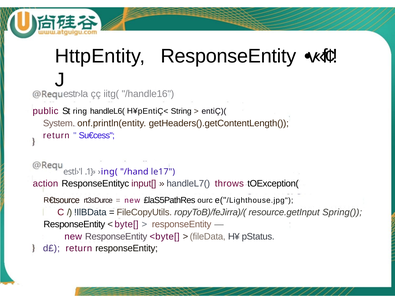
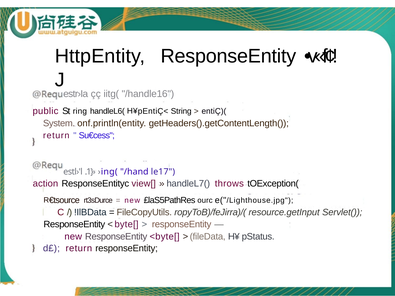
input[: input[ -> view[
Spring(: Spring( -> Servlet(
